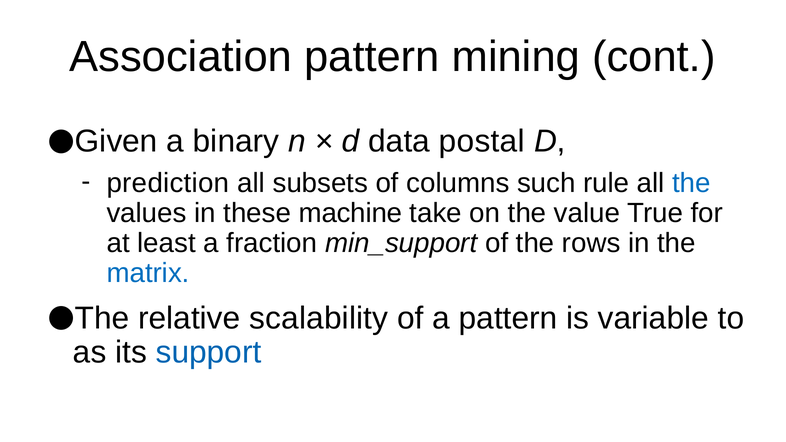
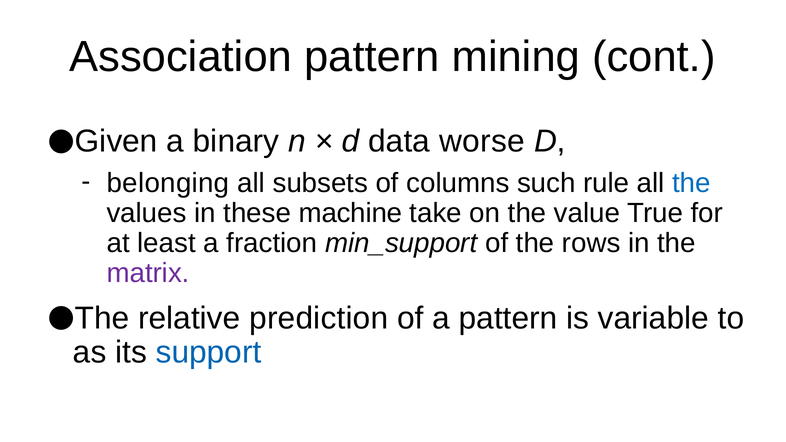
postal: postal -> worse
prediction: prediction -> belonging
matrix colour: blue -> purple
scalability: scalability -> prediction
